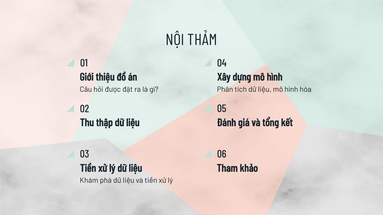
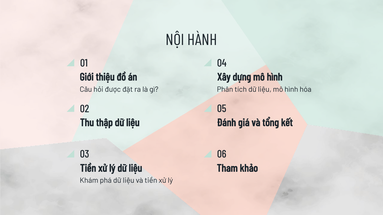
THẢM: THẢM -> HÀNH
